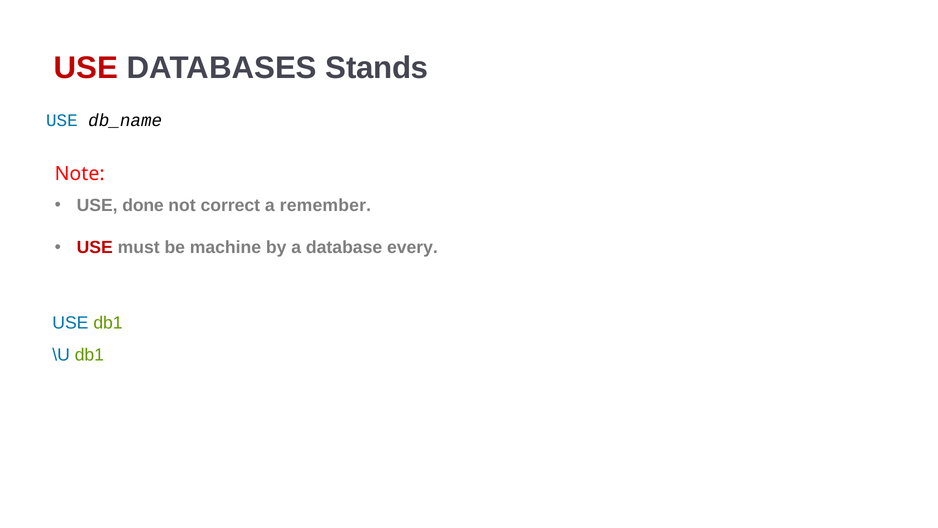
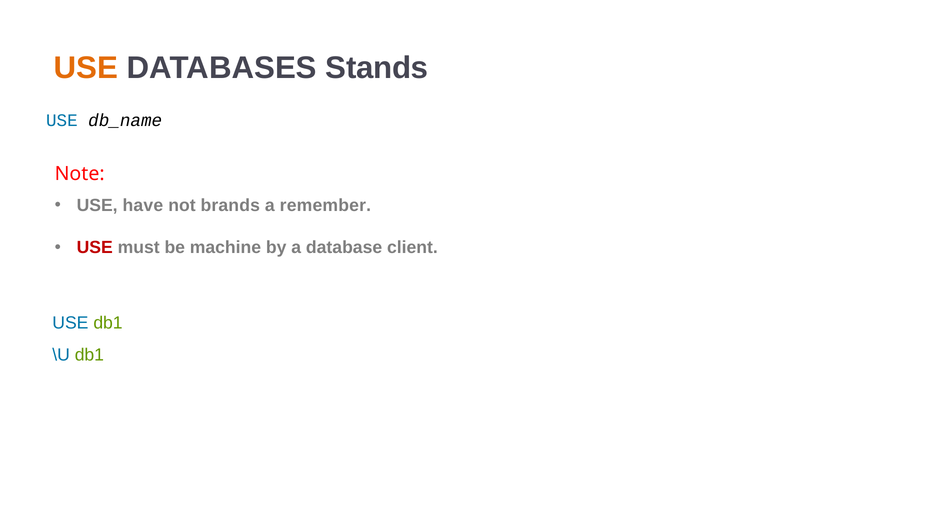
USE at (86, 68) colour: red -> orange
done: done -> have
correct: correct -> brands
every: every -> client
